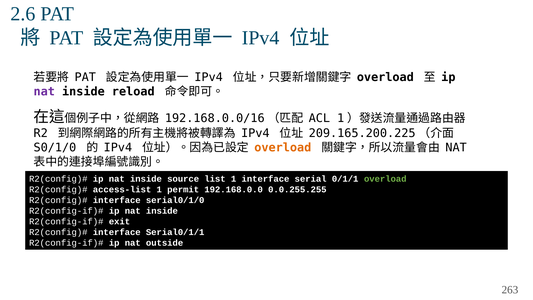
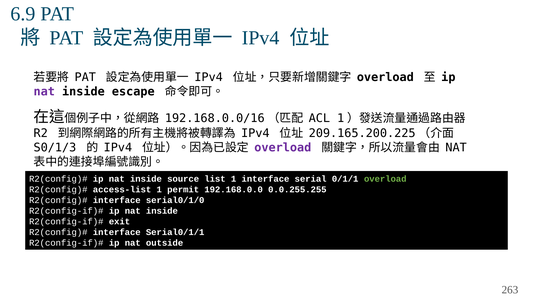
2.6: 2.6 -> 6.9
reload: reload -> escape
S0/1/0: S0/1/0 -> S0/1/3
overload at (283, 148) colour: orange -> purple
